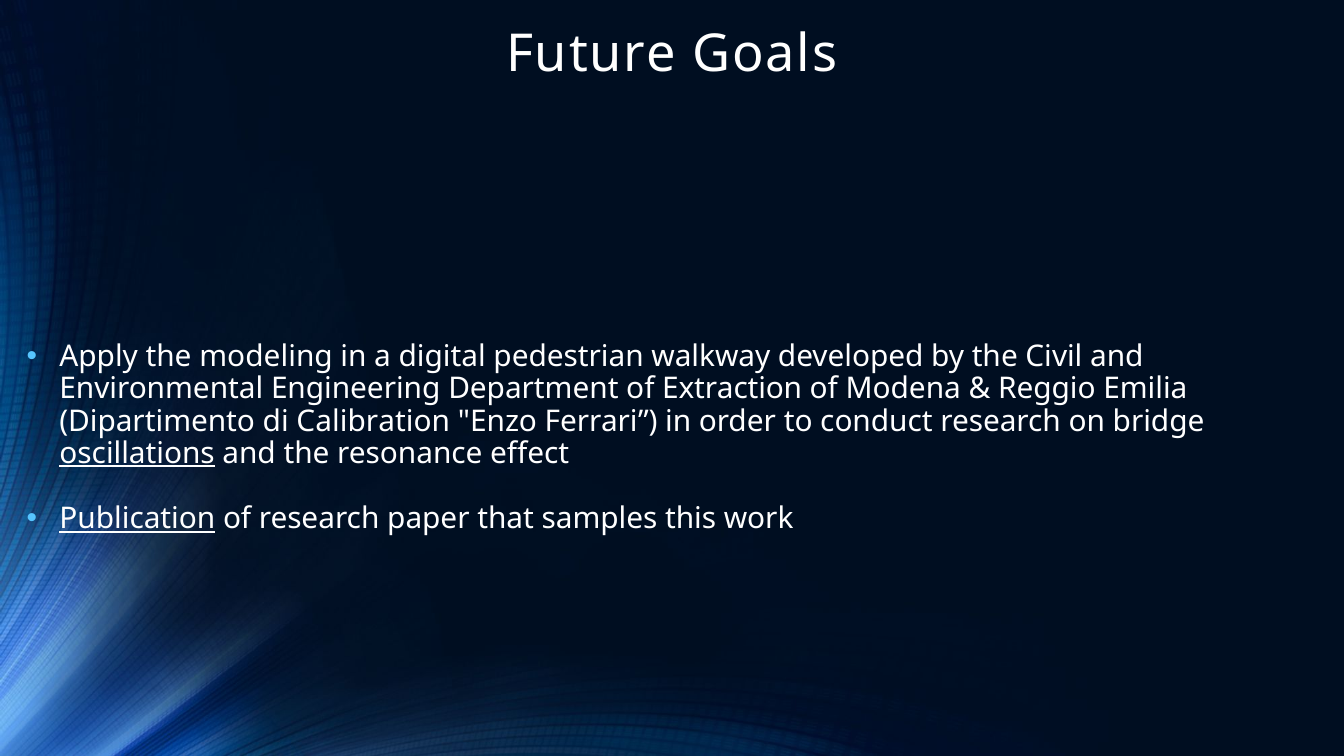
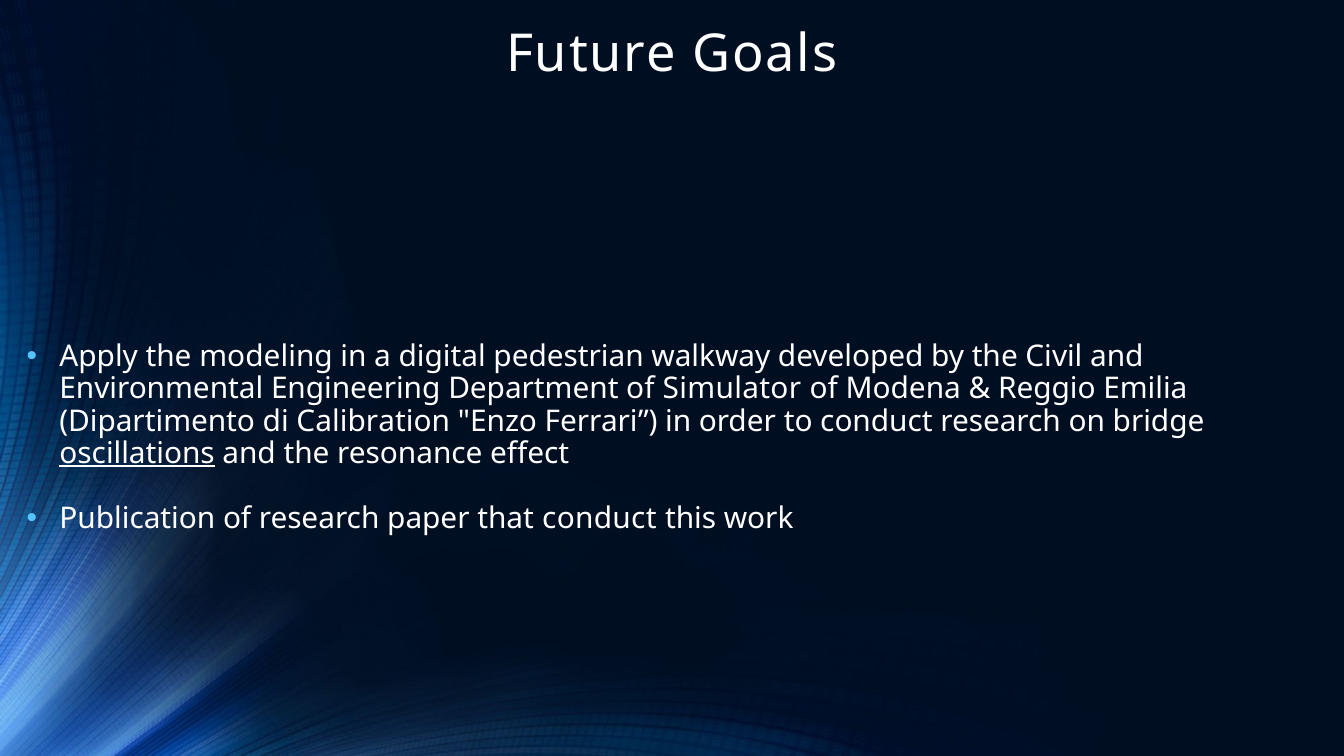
Extraction: Extraction -> Simulator
Publication underline: present -> none
that samples: samples -> conduct
